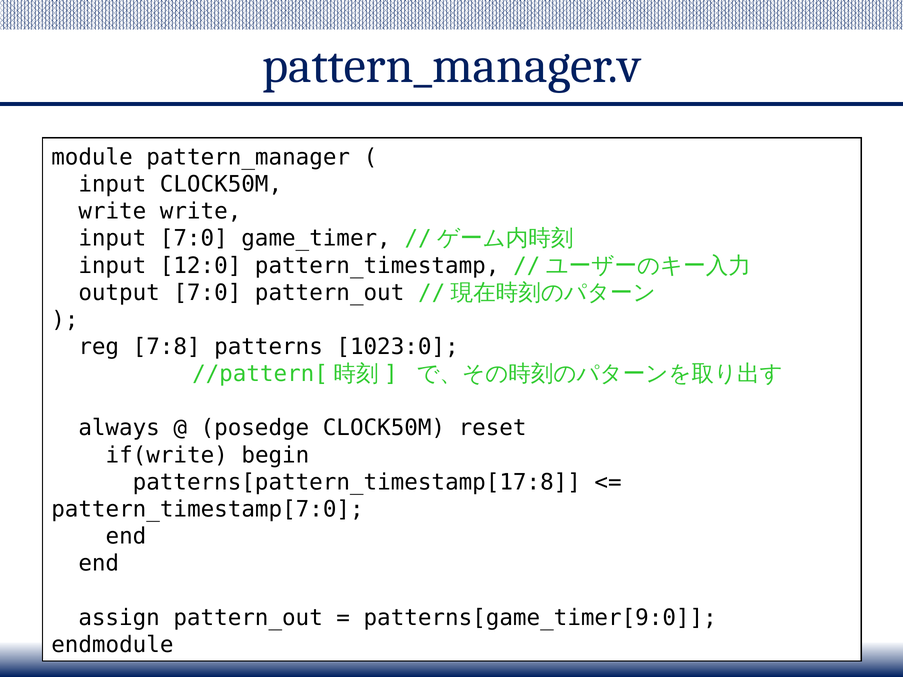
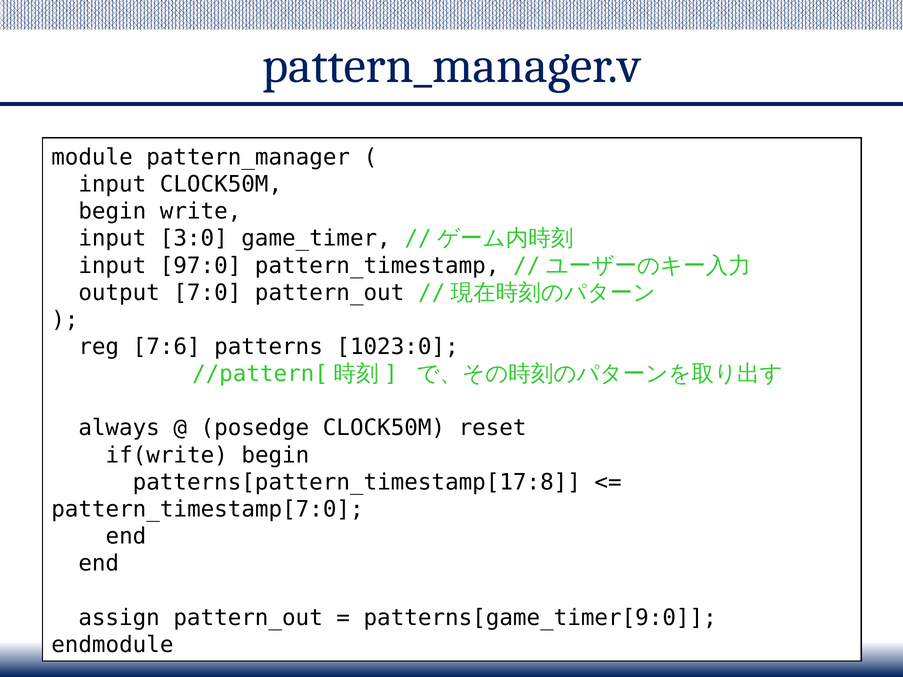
write at (112, 211): write -> begin
input 7:0: 7:0 -> 3:0
12:0: 12:0 -> 97:0
7:8: 7:8 -> 7:6
